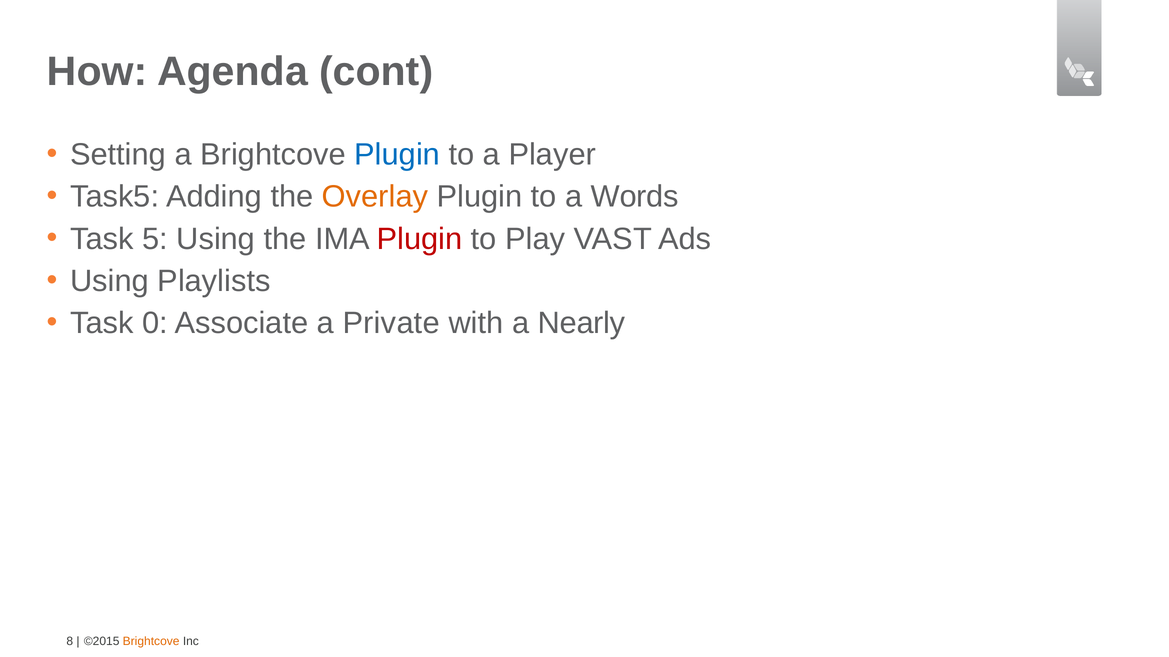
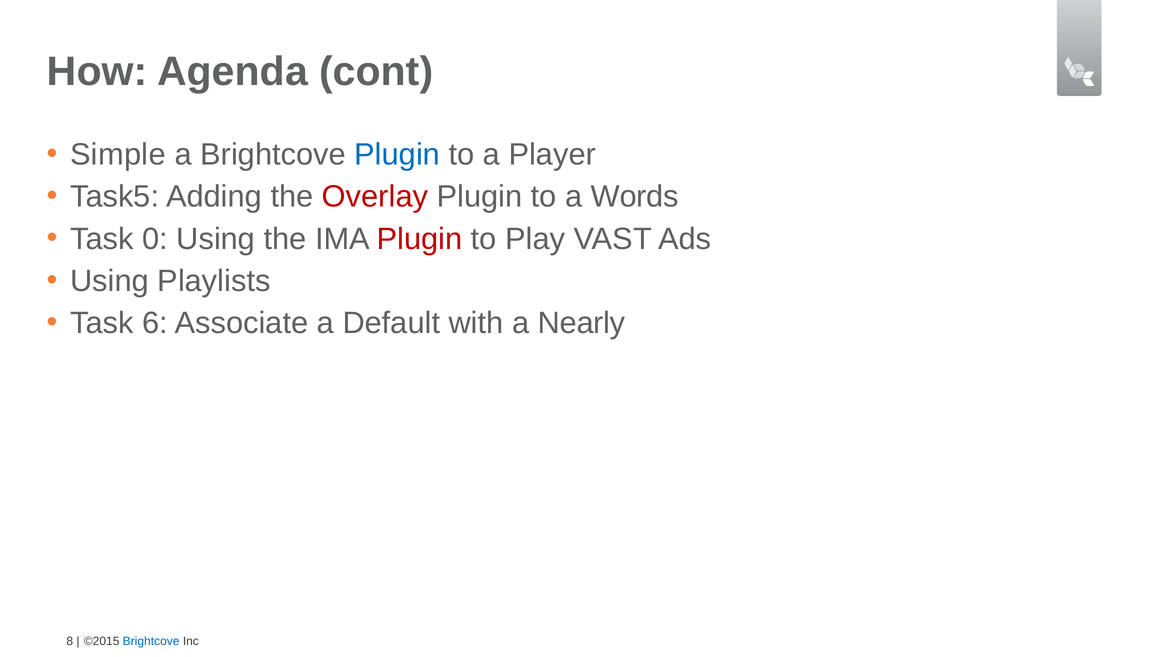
Setting: Setting -> Simple
Overlay colour: orange -> red
5: 5 -> 0
0: 0 -> 6
Private: Private -> Default
Brightcove at (151, 642) colour: orange -> blue
